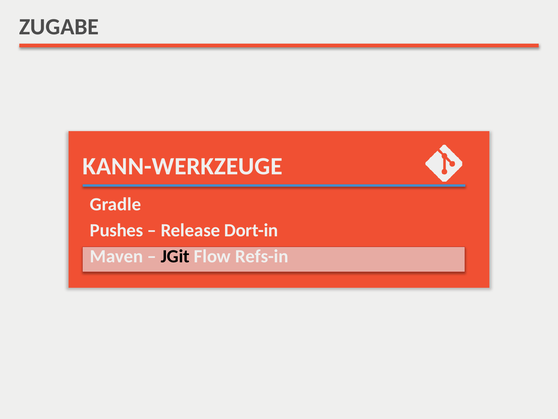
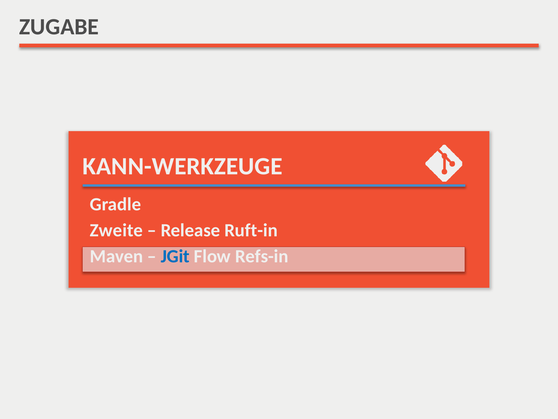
Pushes: Pushes -> Zweite
Dort-in: Dort-in -> Ruft-in
JGit colour: black -> blue
